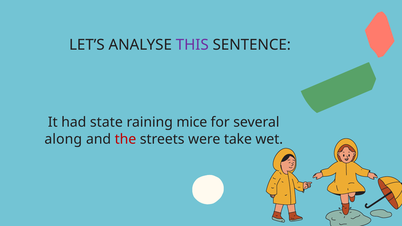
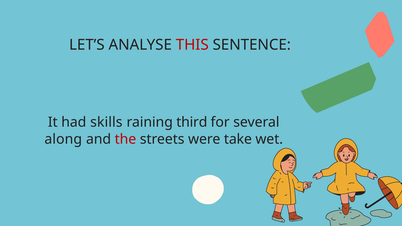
THIS colour: purple -> red
state: state -> skills
mice: mice -> third
